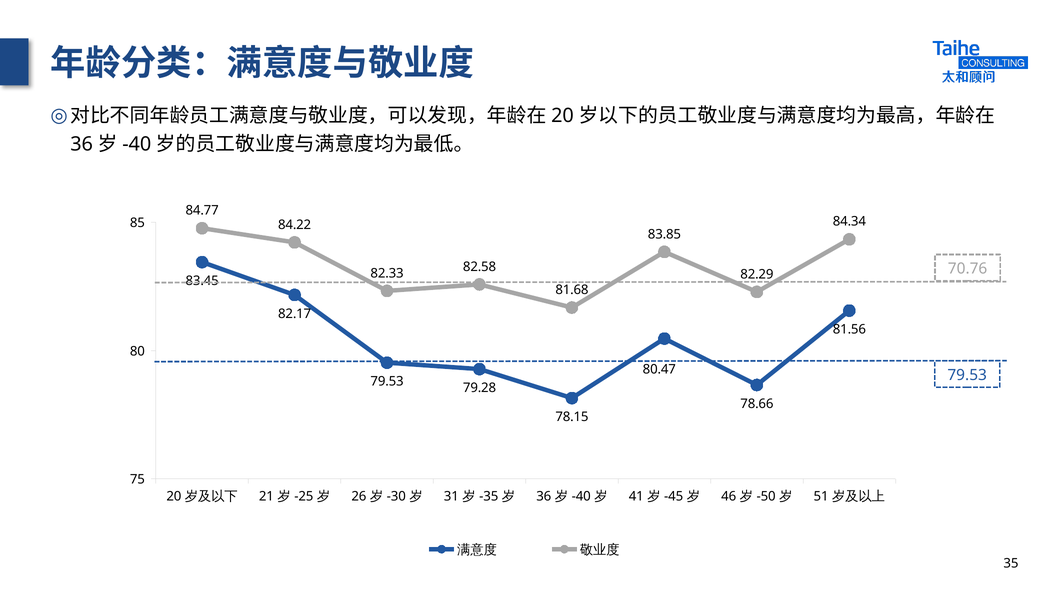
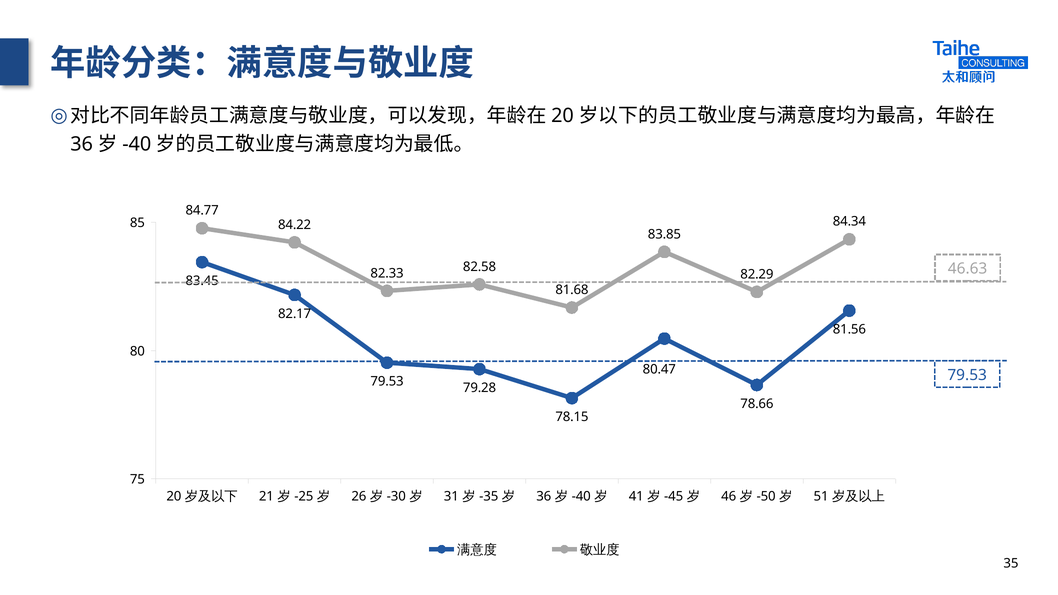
70.76: 70.76 -> 46.63
